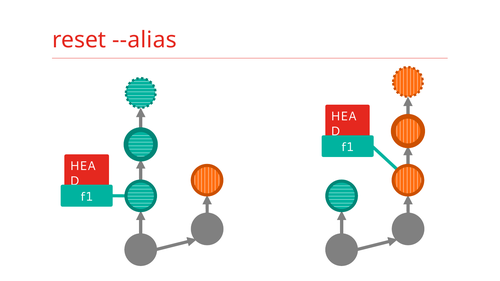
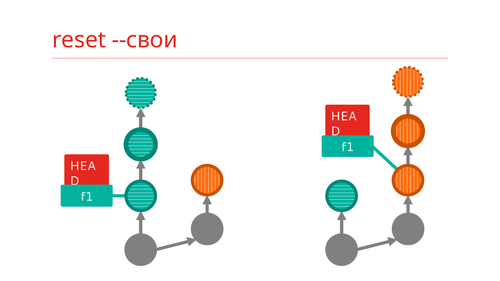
--alias: --alias -> --свои
